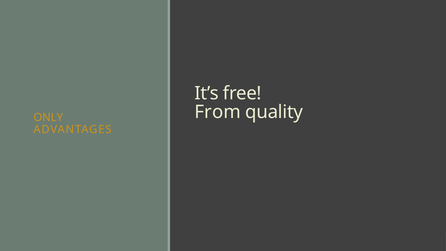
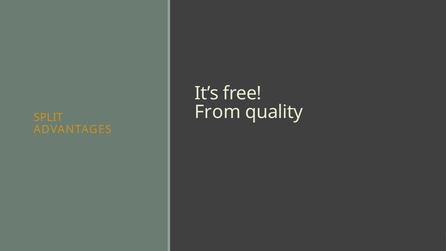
ONLY: ONLY -> SPLIT
